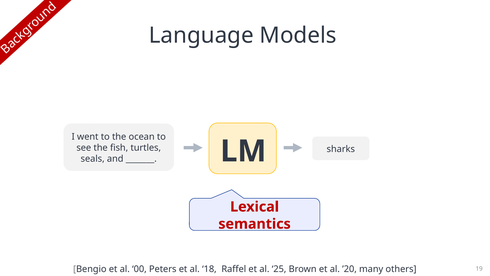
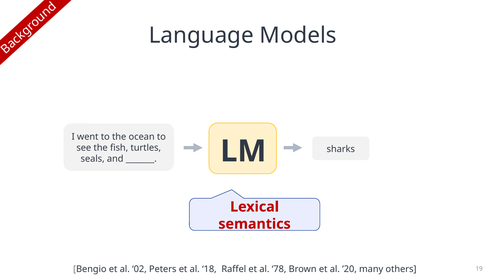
00: 00 -> 02
25: 25 -> 78
